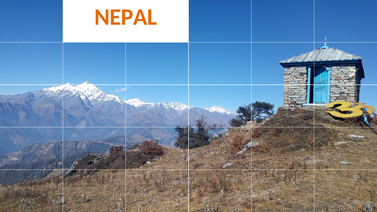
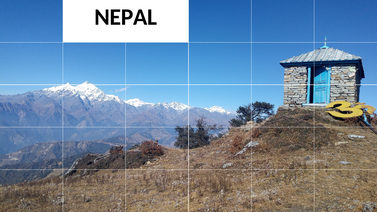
NEPAL colour: orange -> black
